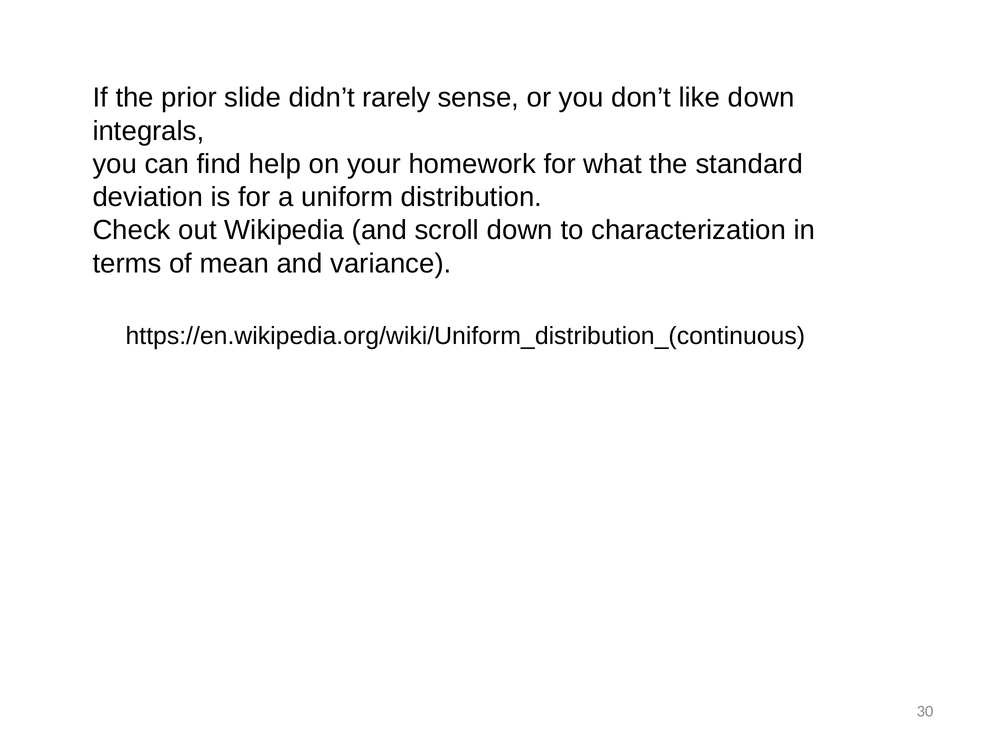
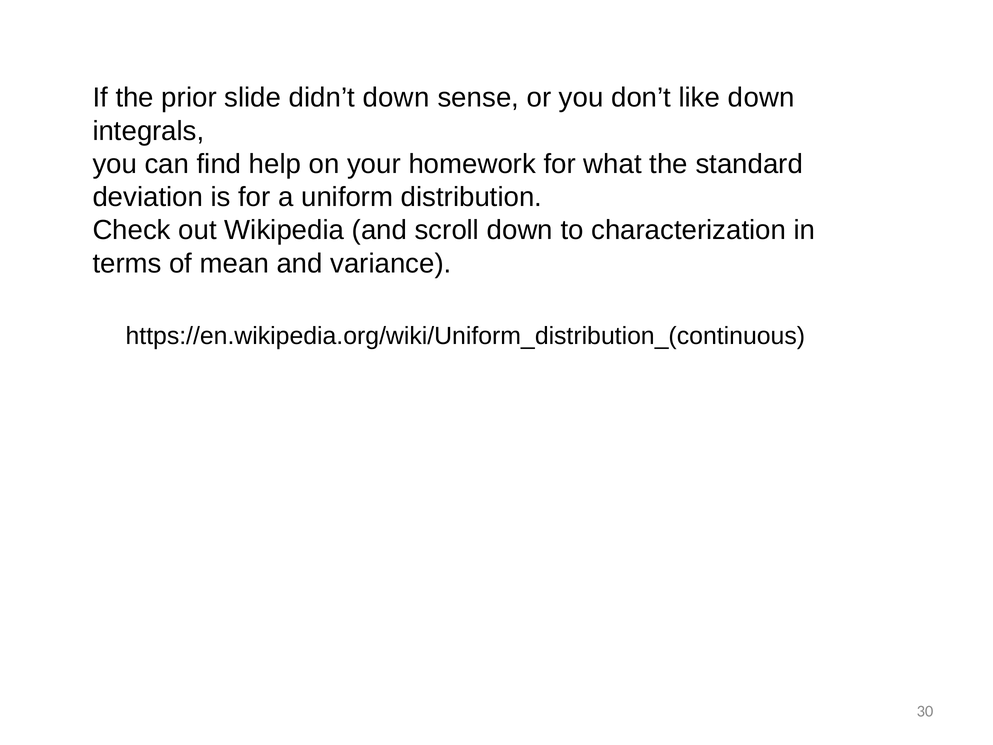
didn’t rarely: rarely -> down
